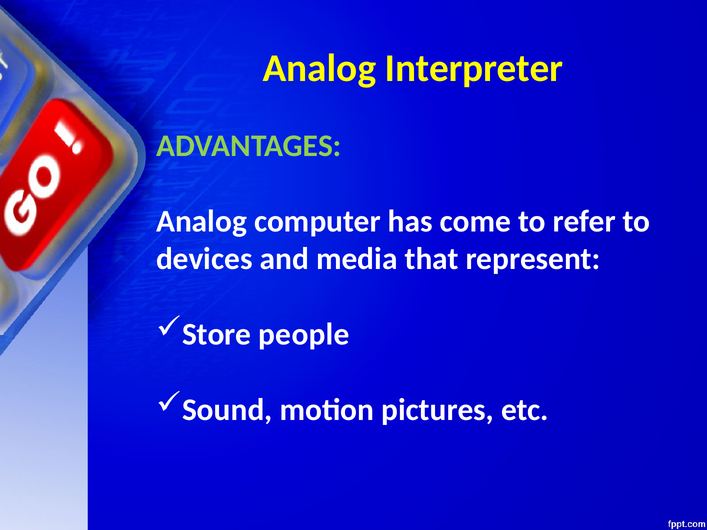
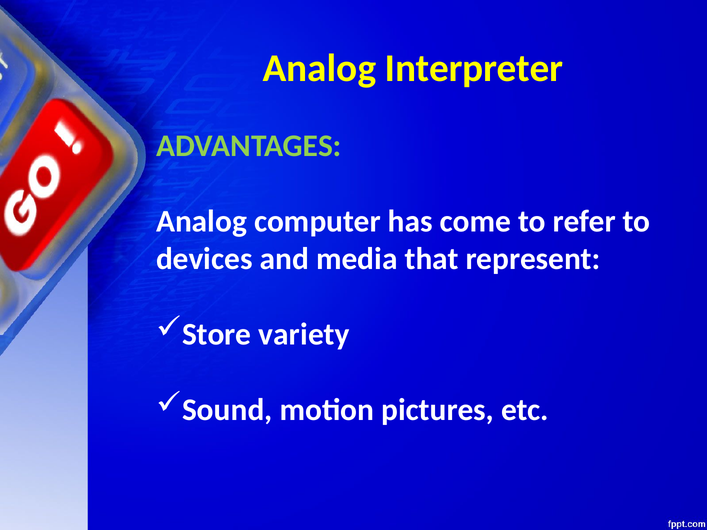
people: people -> variety
